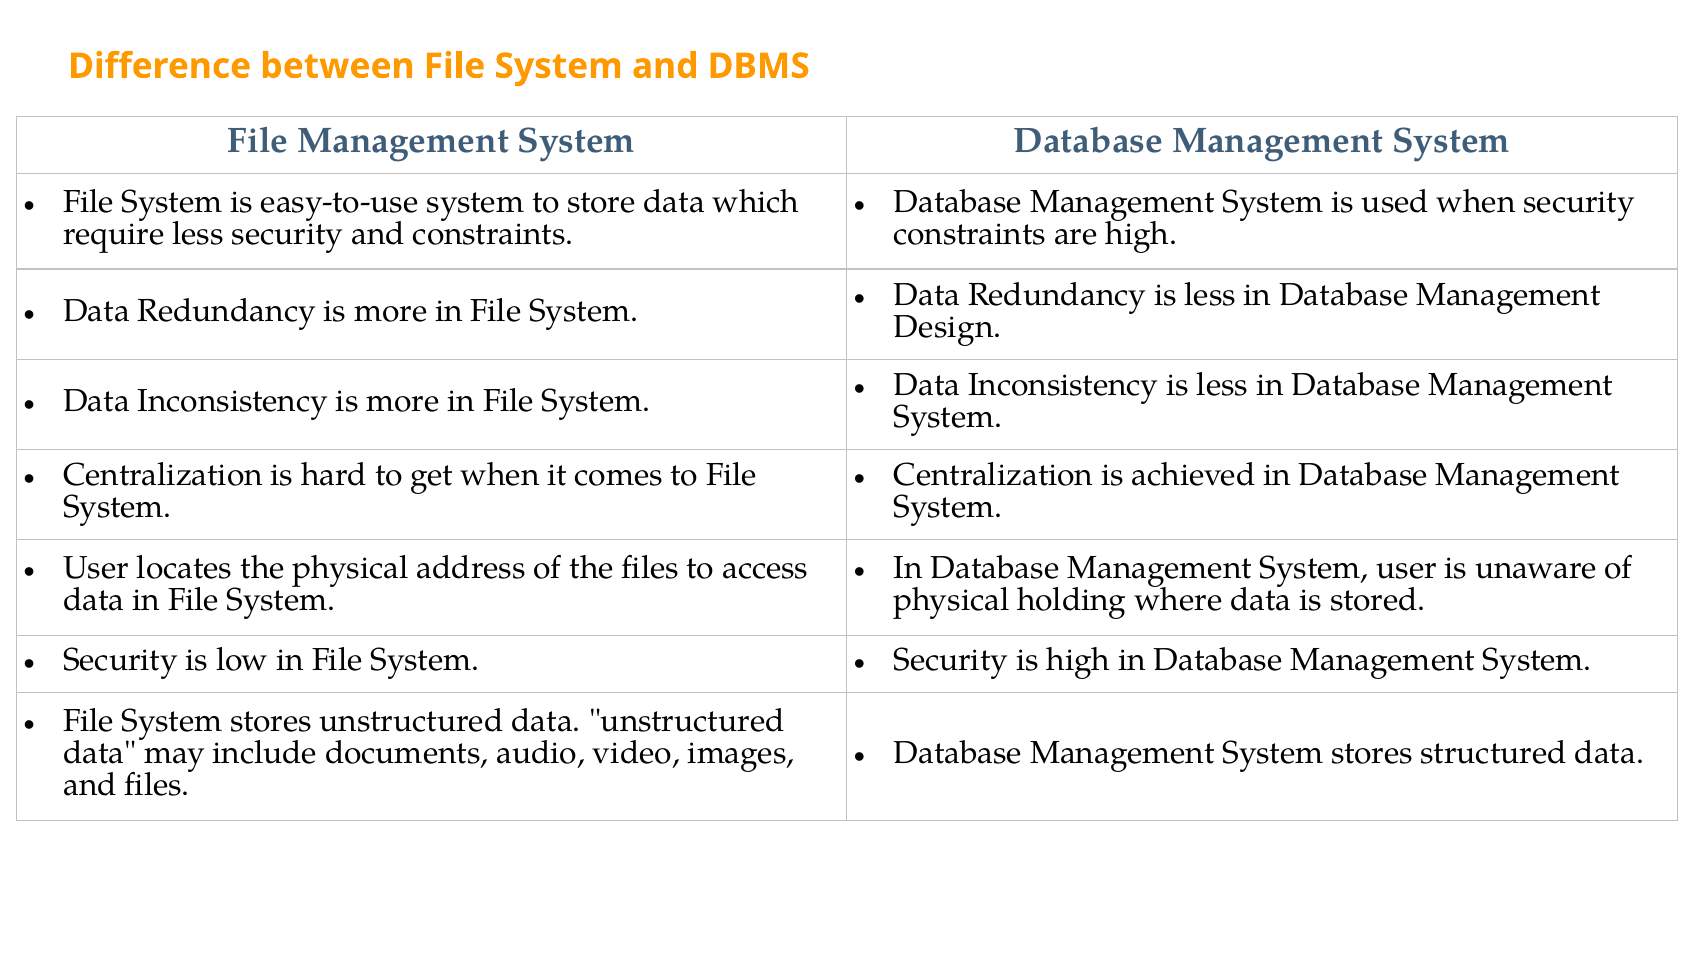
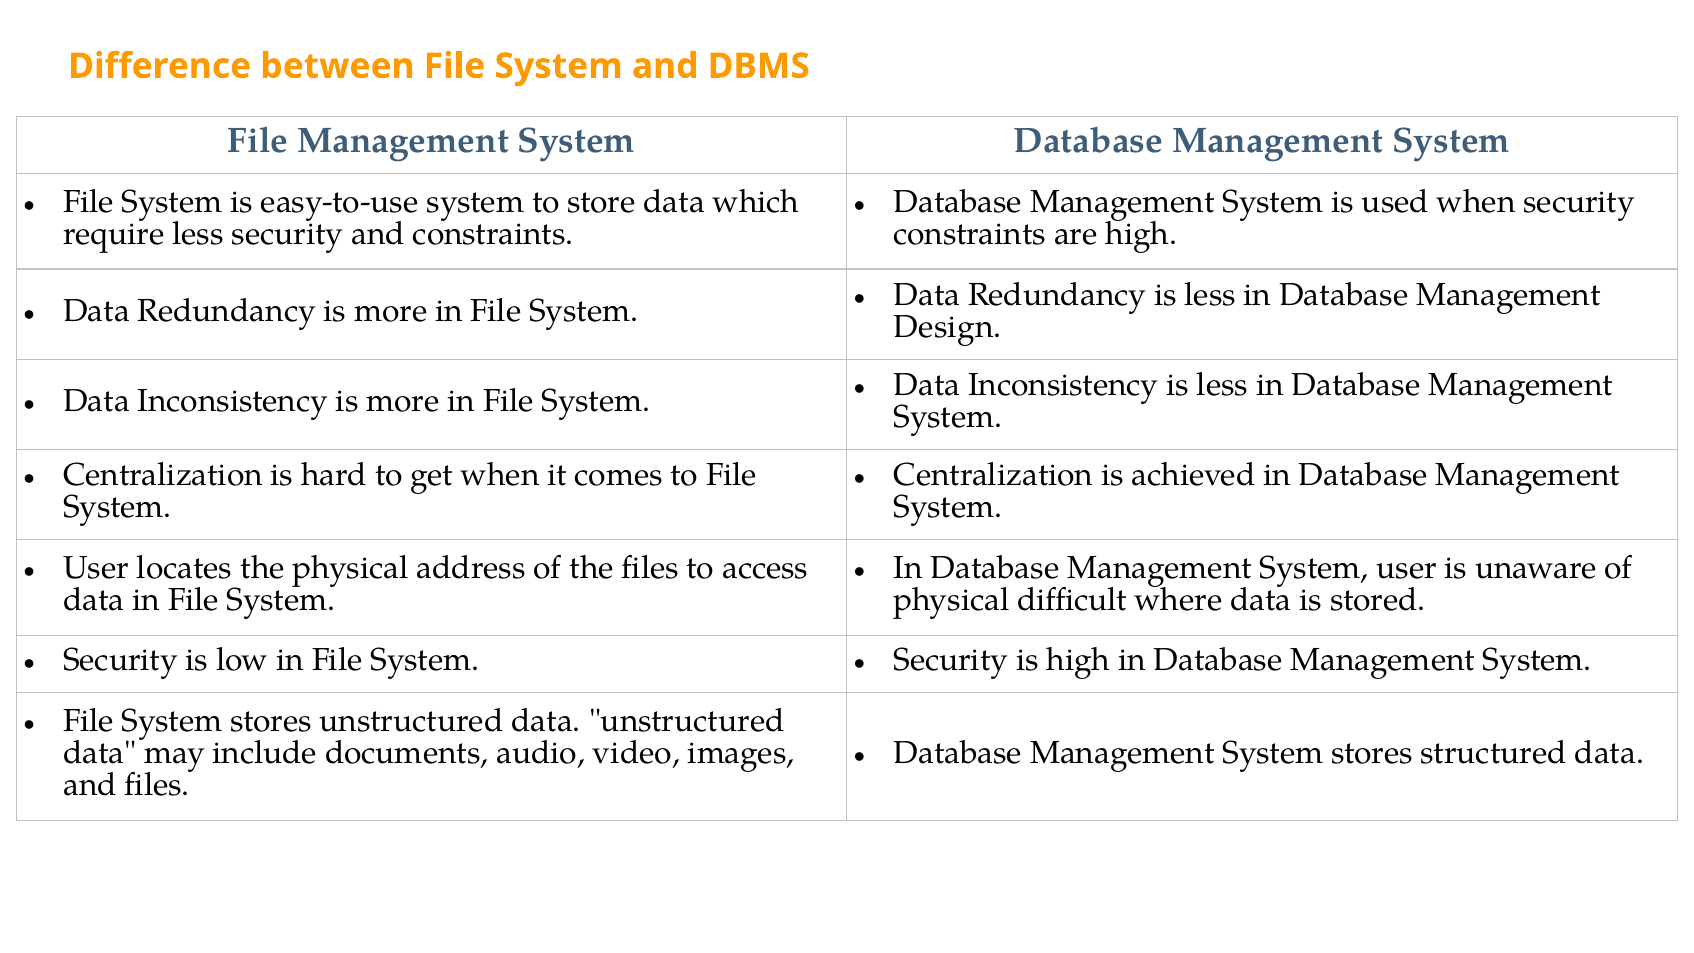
holding: holding -> difficult
